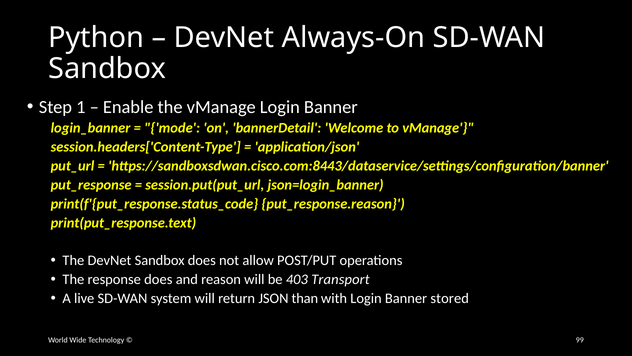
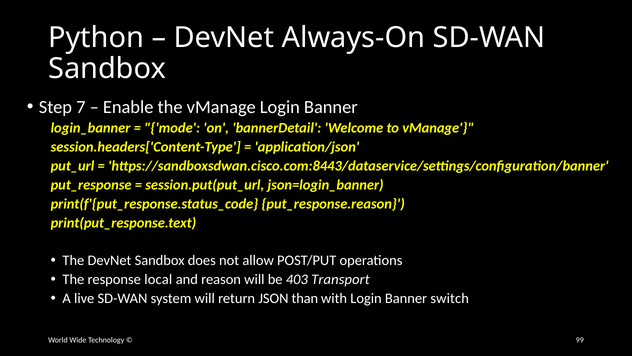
1: 1 -> 7
response does: does -> local
stored: stored -> switch
